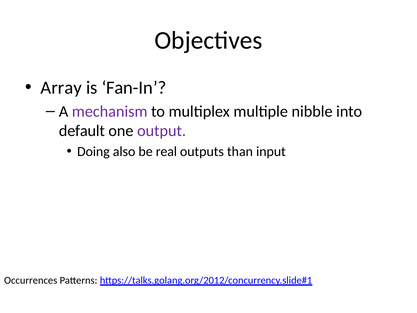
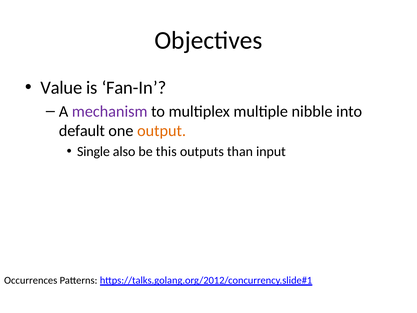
Array: Array -> Value
output colour: purple -> orange
Doing: Doing -> Single
real: real -> this
